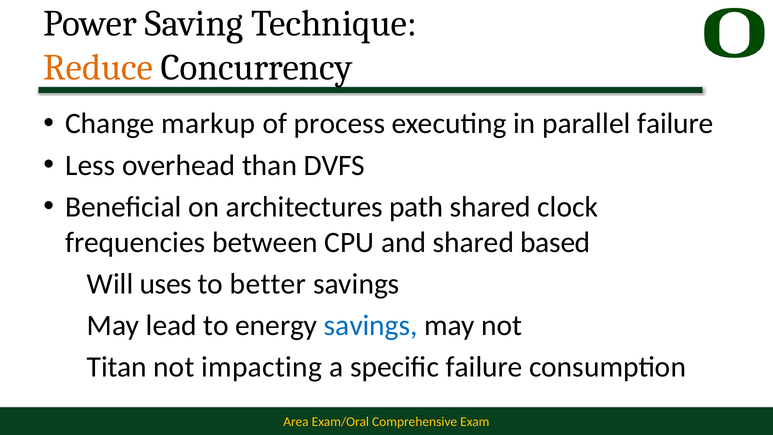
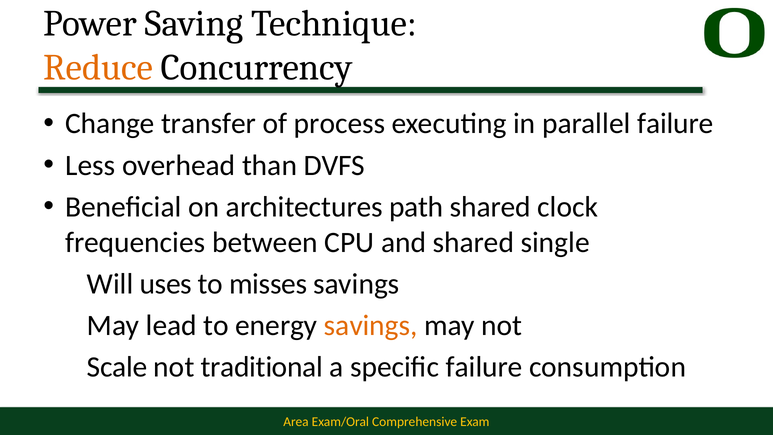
markup: markup -> transfer
based: based -> single
better: better -> misses
savings at (371, 325) colour: blue -> orange
Titan: Titan -> Scale
impacting: impacting -> traditional
